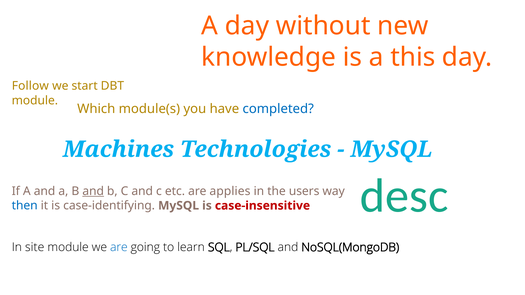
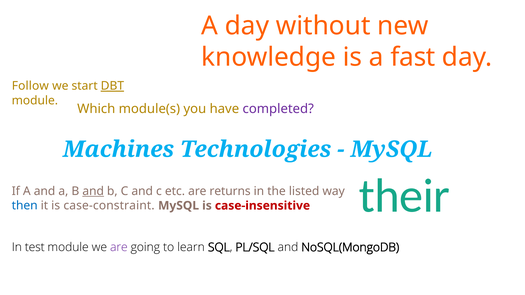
this: this -> fast
DBT underline: none -> present
completed colour: blue -> purple
desc: desc -> their
applies: applies -> returns
users: users -> listed
case-identifying: case-identifying -> case-constraint
site: site -> test
are at (119, 248) colour: blue -> purple
